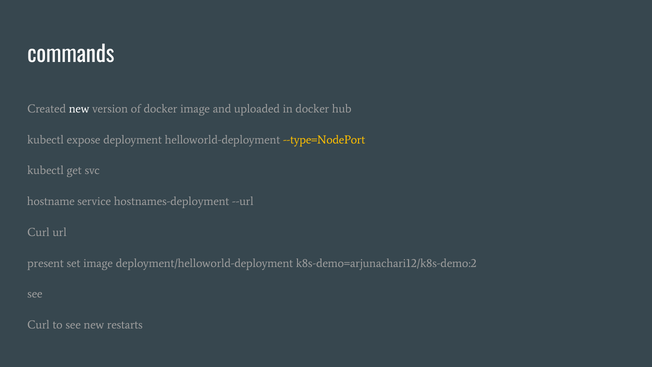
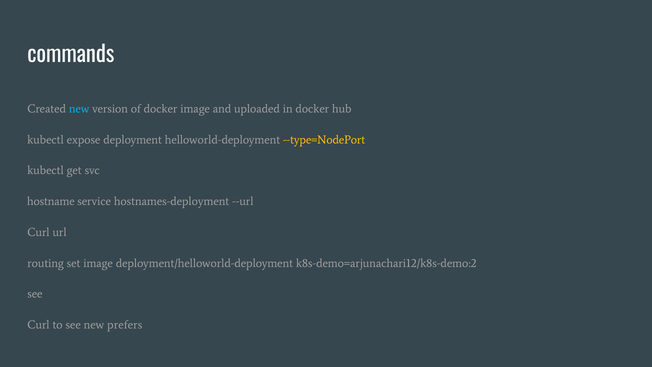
new at (79, 109) colour: white -> light blue
present: present -> routing
restarts: restarts -> prefers
